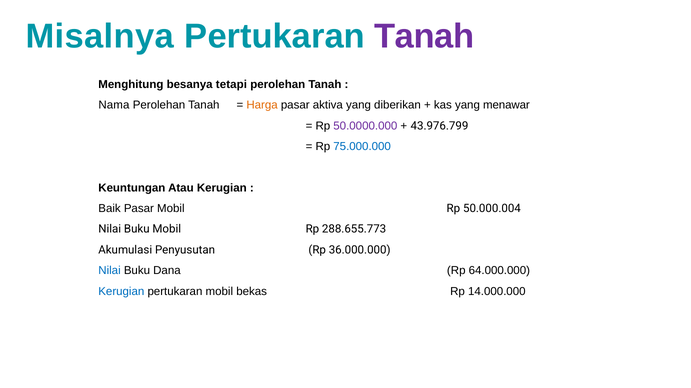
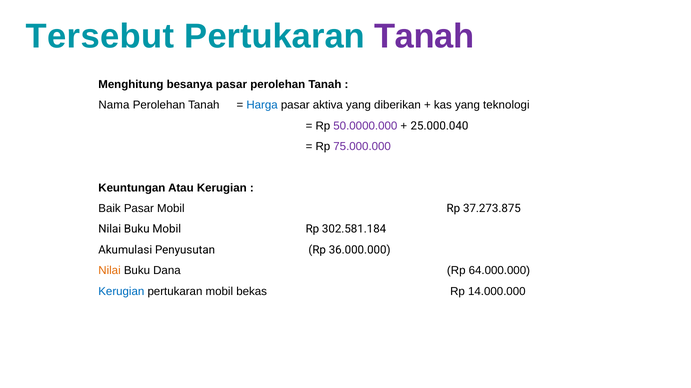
Misalnya: Misalnya -> Tersebut
besanya tetapi: tetapi -> pasar
Harga colour: orange -> blue
menawar: menawar -> teknologi
43.976.799: 43.976.799 -> 25.000.040
75.000.000 colour: blue -> purple
50.000.004: 50.000.004 -> 37.273.875
288.655.773: 288.655.773 -> 302.581.184
Nilai at (110, 271) colour: blue -> orange
